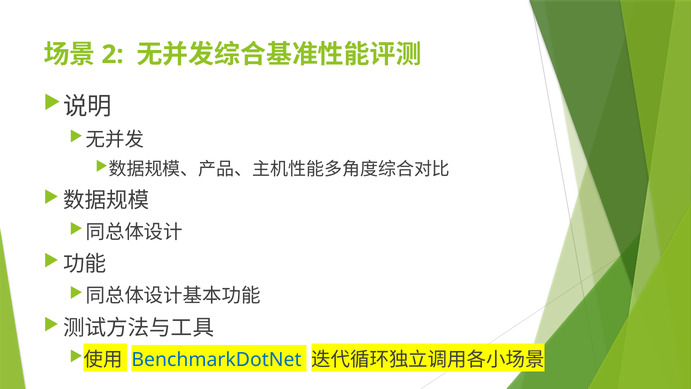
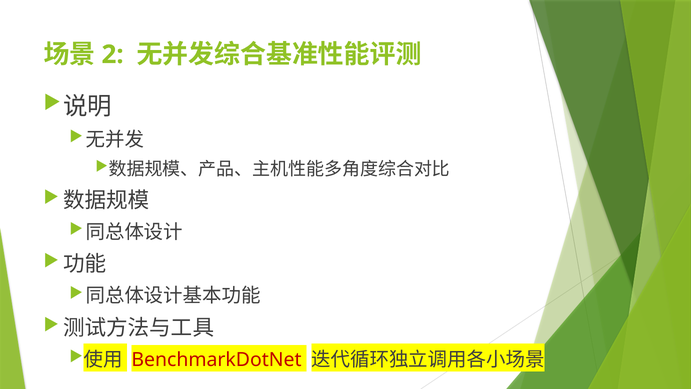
BenchmarkDotNet colour: blue -> red
